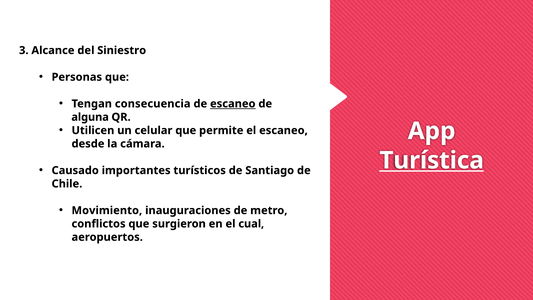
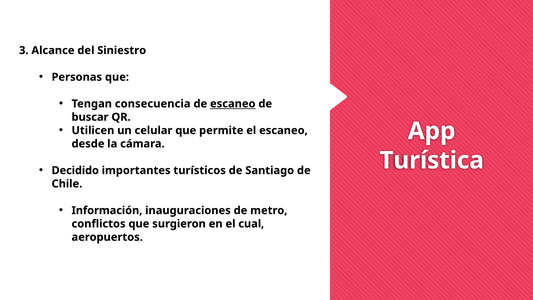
alguna: alguna -> buscar
Turística underline: present -> none
Causado: Causado -> Decidido
Movimiento: Movimiento -> Información
